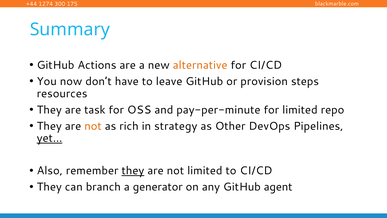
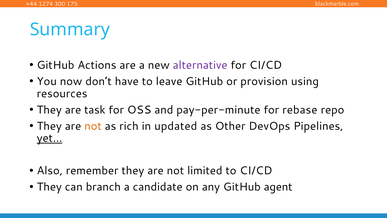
alternative colour: orange -> purple
steps: steps -> using
for limited: limited -> rebase
strategy: strategy -> updated
they at (133, 171) underline: present -> none
generator: generator -> candidate
